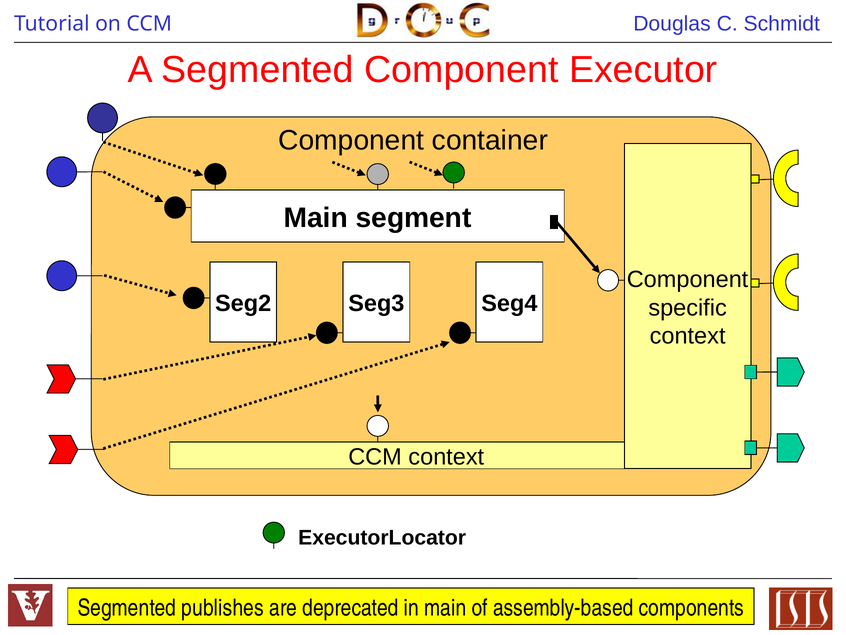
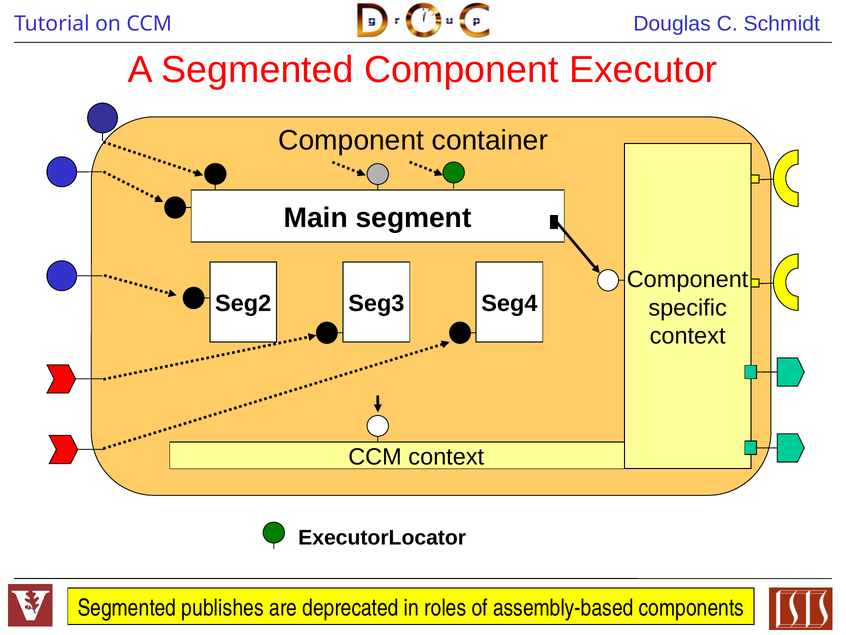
in main: main -> roles
